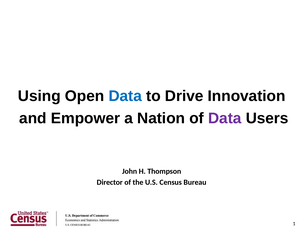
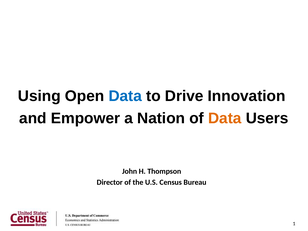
Data at (225, 118) colour: purple -> orange
